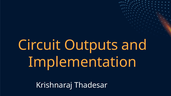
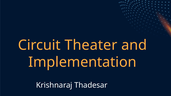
Outputs: Outputs -> Theater
